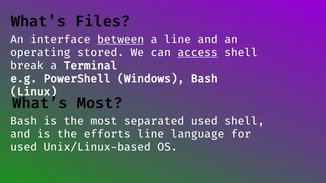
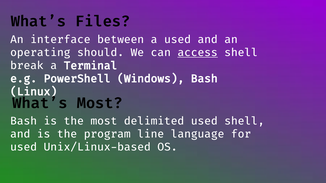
between underline: present -> none
a line: line -> used
stored: stored -> should
separated: separated -> delimited
efforts: efforts -> program
